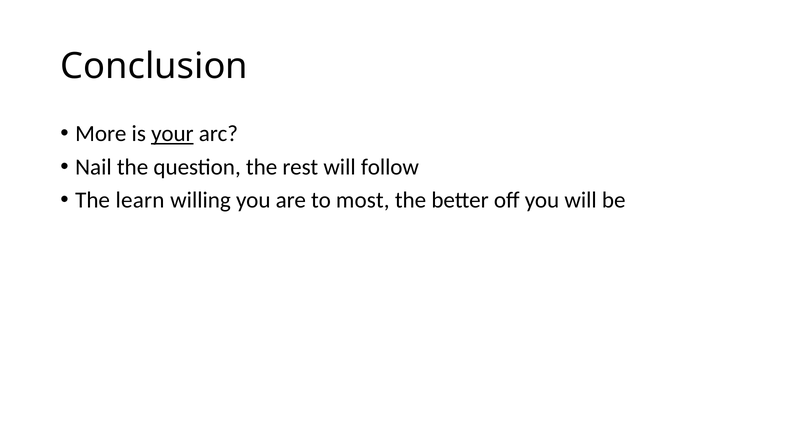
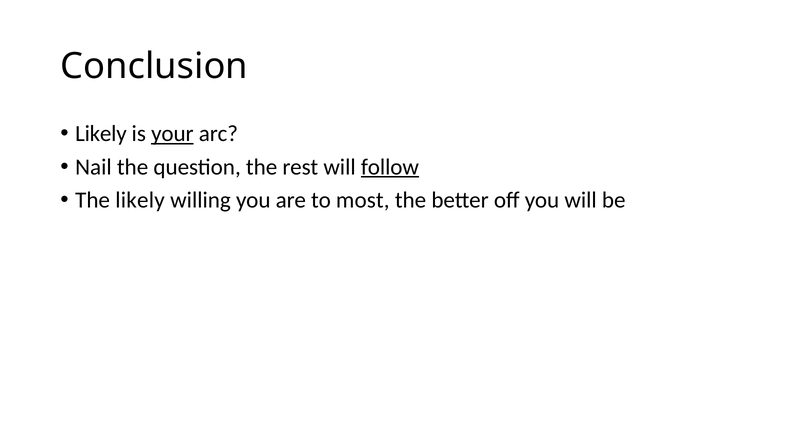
More at (101, 134): More -> Likely
follow underline: none -> present
The learn: learn -> likely
